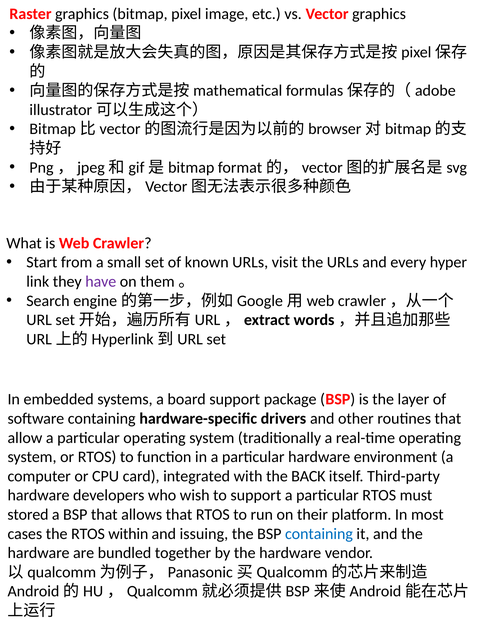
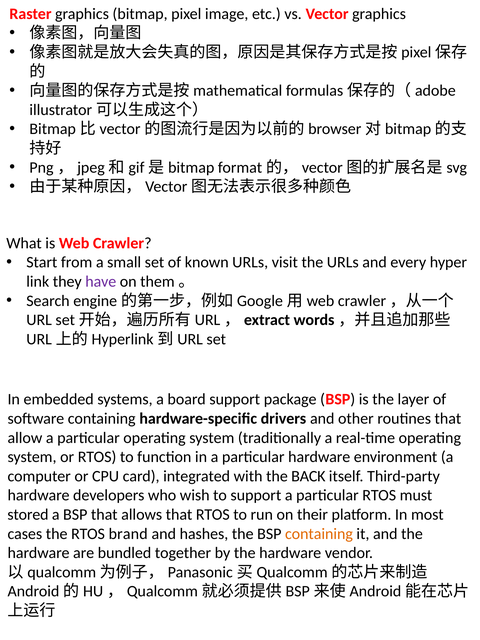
within: within -> brand
issuing: issuing -> hashes
containing at (319, 534) colour: blue -> orange
